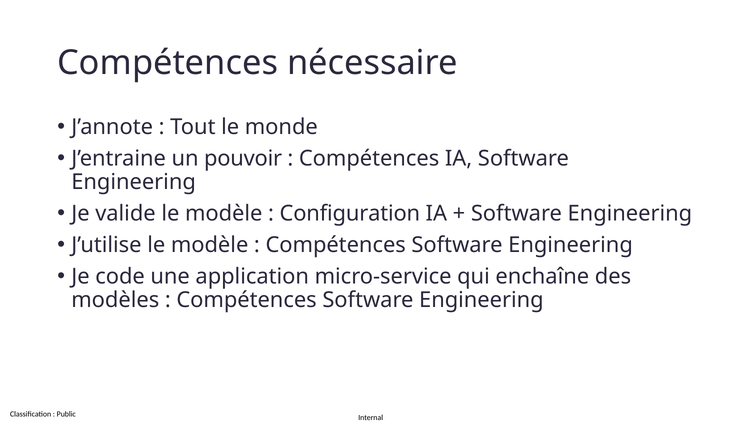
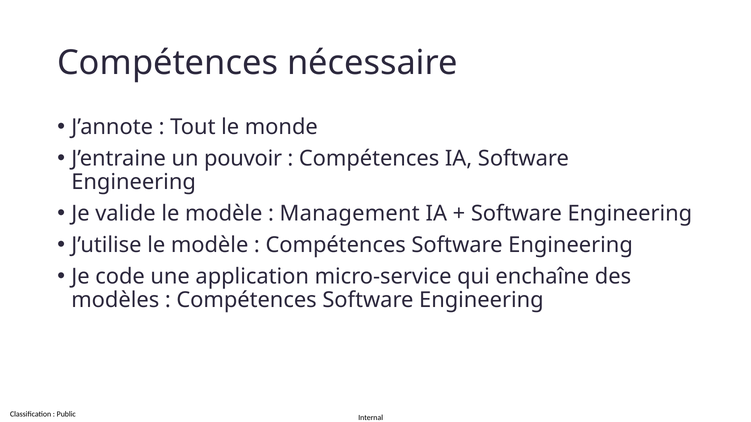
Configuration: Configuration -> Management
